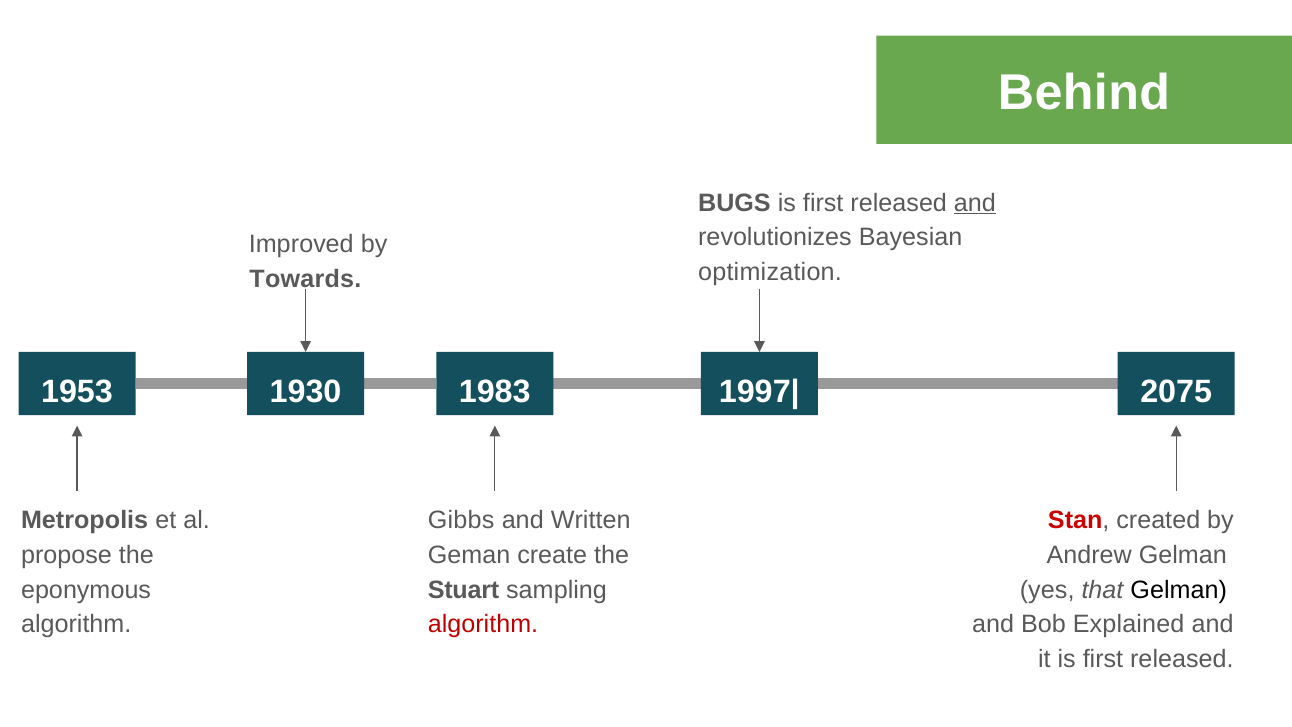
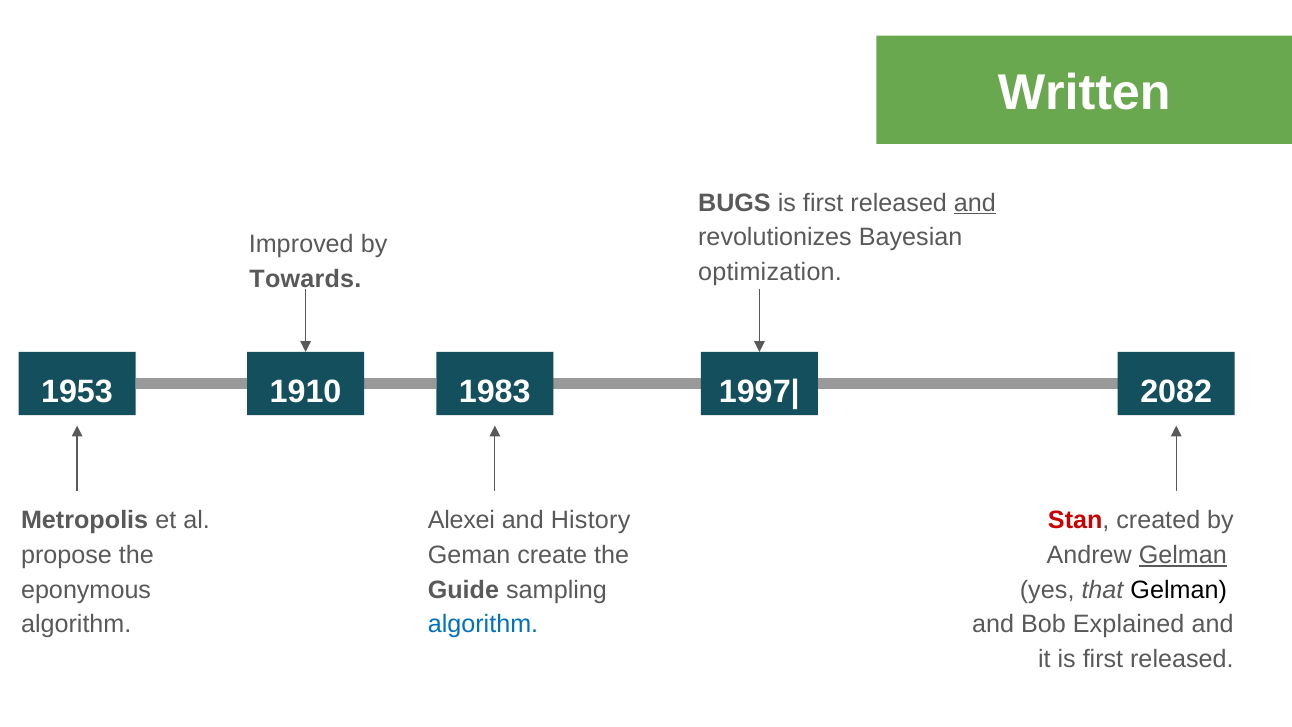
Behind: Behind -> Written
1930: 1930 -> 1910
2075: 2075 -> 2082
Gibbs: Gibbs -> Alexei
Written: Written -> History
Gelman at (1183, 555) underline: none -> present
Stuart: Stuart -> Guide
algorithm at (483, 624) colour: red -> blue
